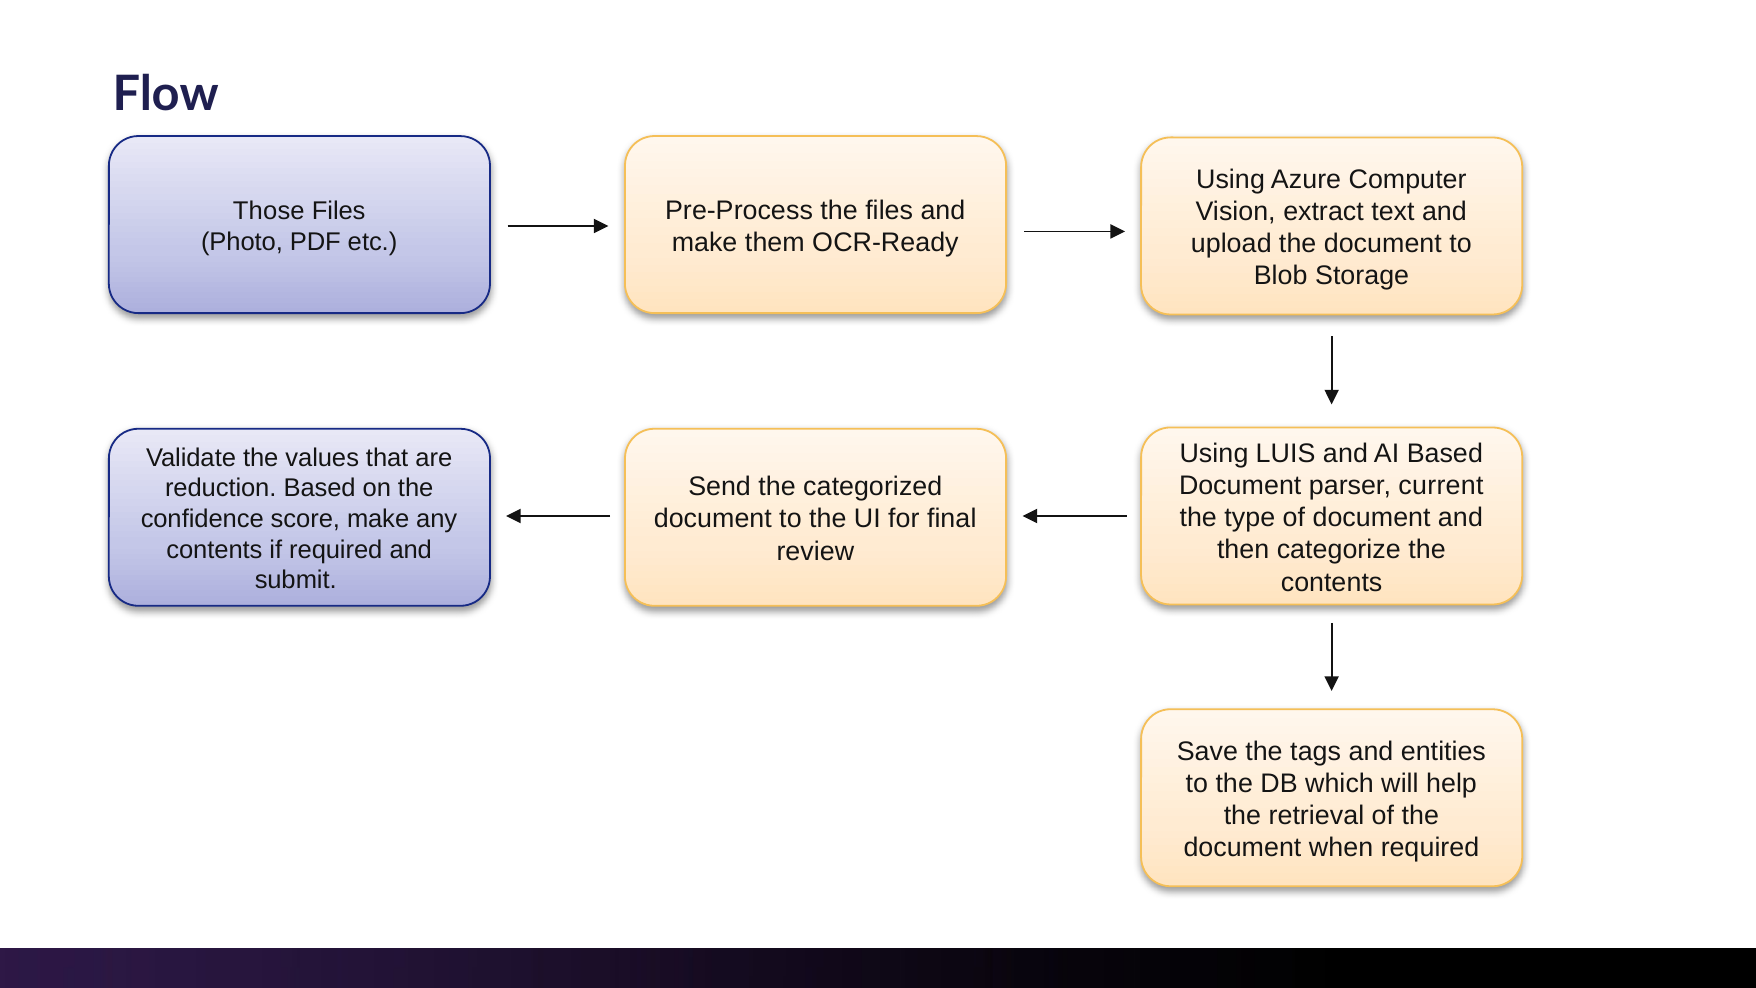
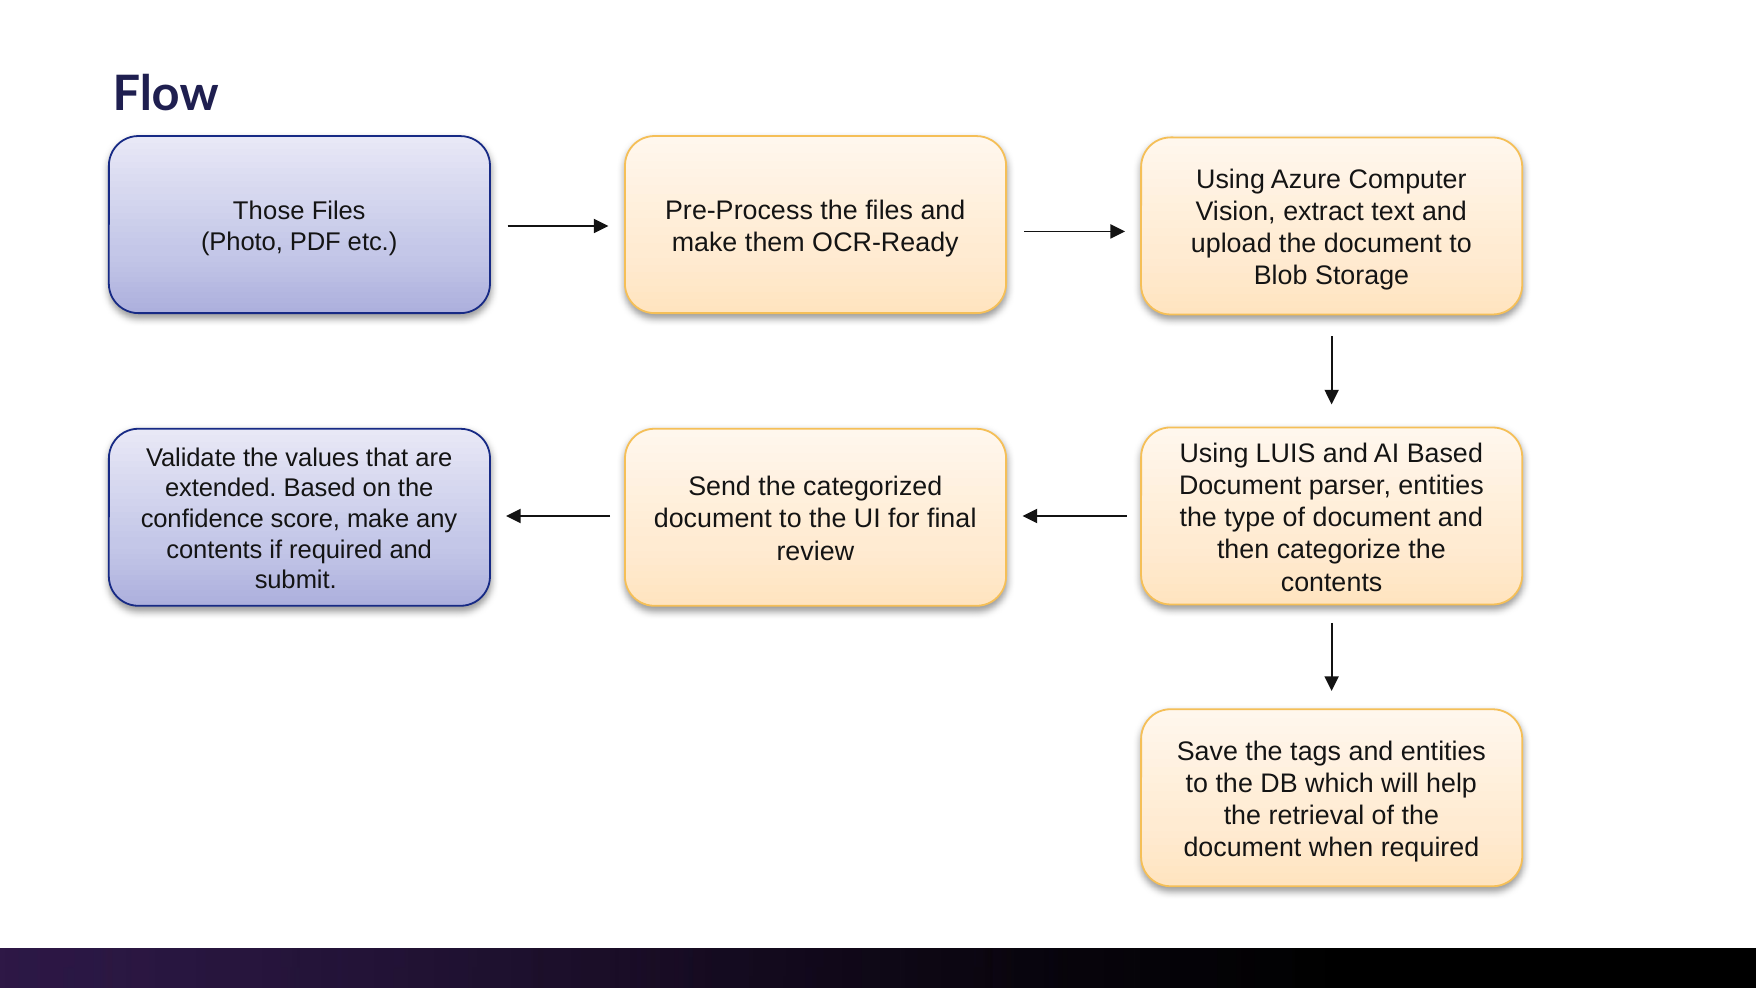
parser current: current -> entities
reduction: reduction -> extended
